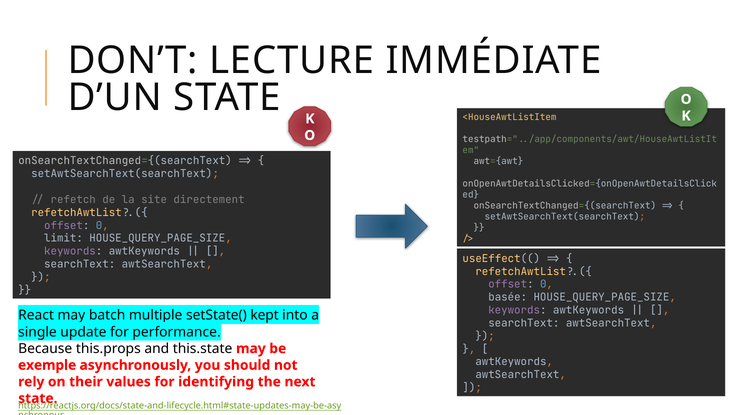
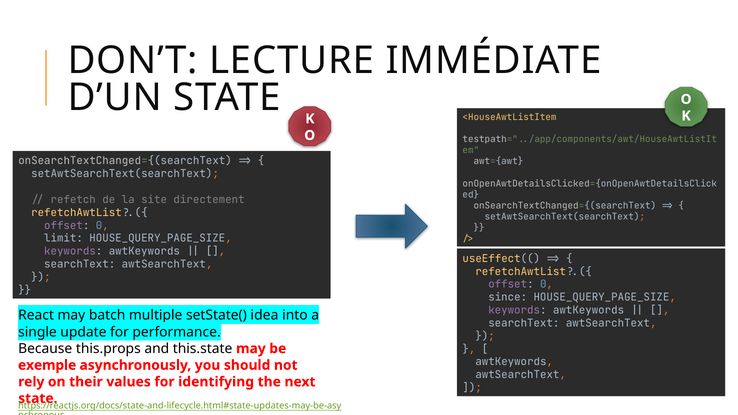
basée: basée -> since
kept: kept -> idea
